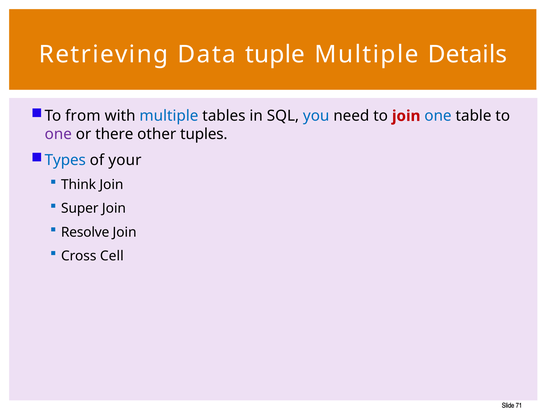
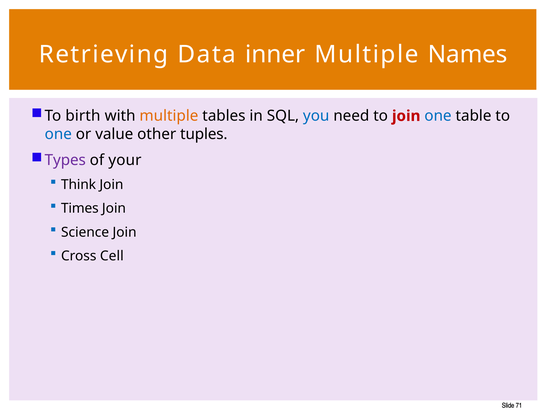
tuple: tuple -> inner
Details: Details -> Names
from: from -> birth
multiple at (169, 116) colour: blue -> orange
one at (58, 134) colour: purple -> blue
there: there -> value
Types colour: blue -> purple
Super: Super -> Times
Resolve: Resolve -> Science
